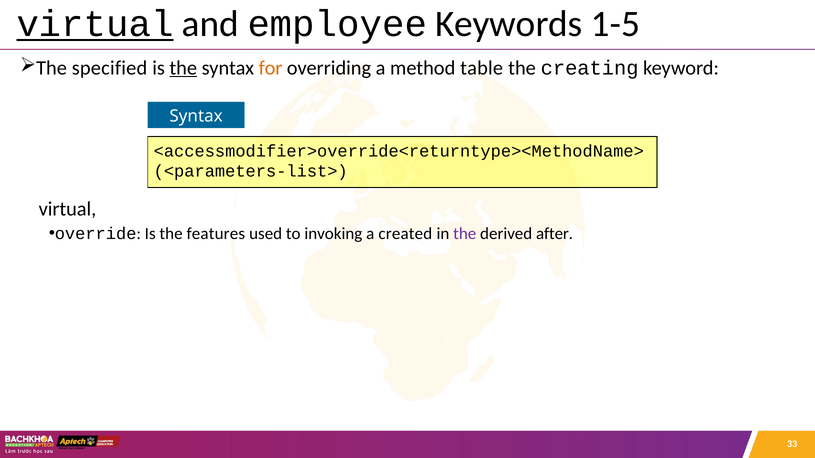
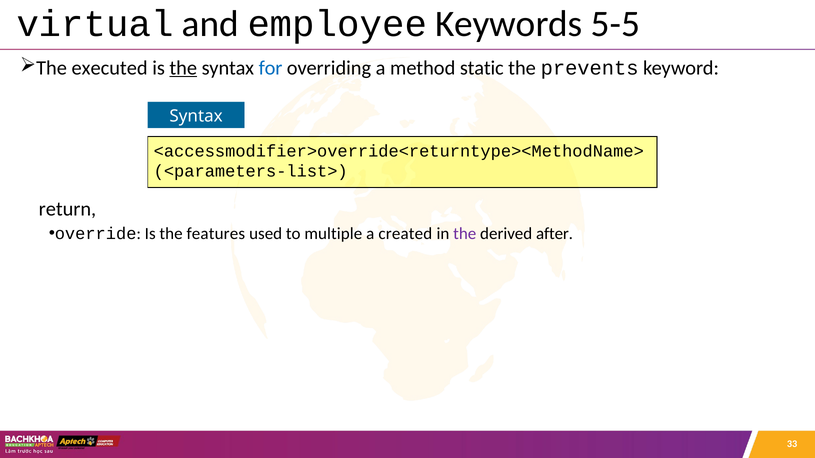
virtual at (95, 24) underline: present -> none
1-5: 1-5 -> 5-5
specified: specified -> executed
for colour: orange -> blue
table: table -> static
creating: creating -> prevents
virtual at (67, 209): virtual -> return
invoking: invoking -> multiple
